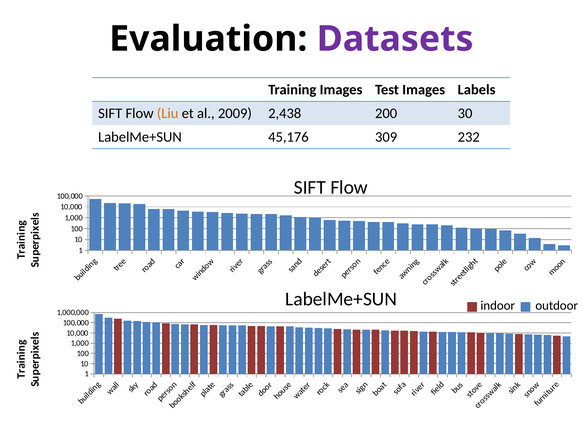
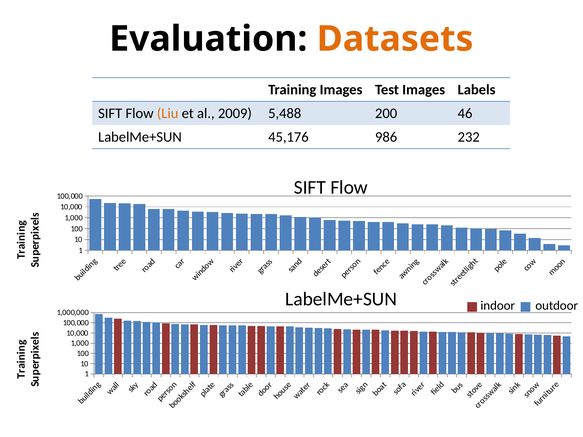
Datasets colour: purple -> orange
2,438: 2,438 -> 5,488
30: 30 -> 46
309: 309 -> 986
